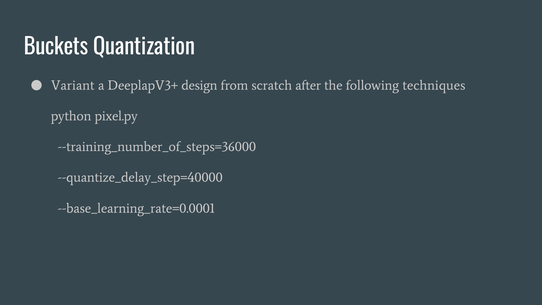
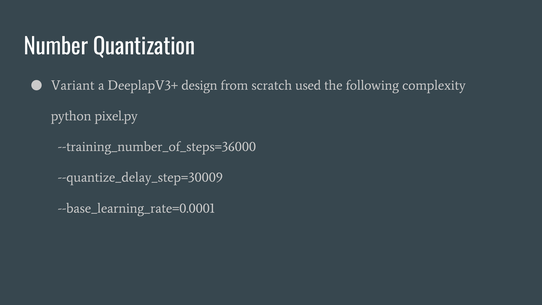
Buckets: Buckets -> Number
after: after -> used
techniques: techniques -> complexity
--quantize_delay_step=40000: --quantize_delay_step=40000 -> --quantize_delay_step=30009
